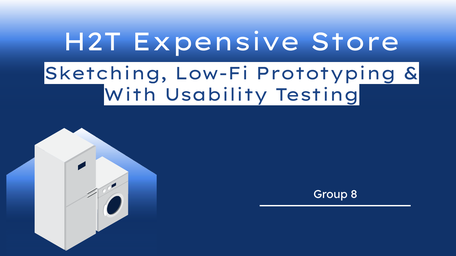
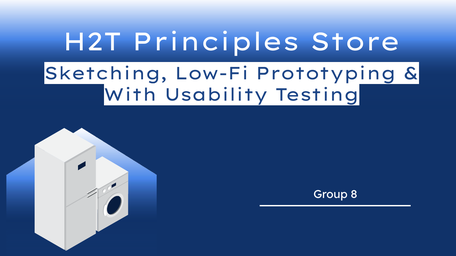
Expensive: Expensive -> Principles
